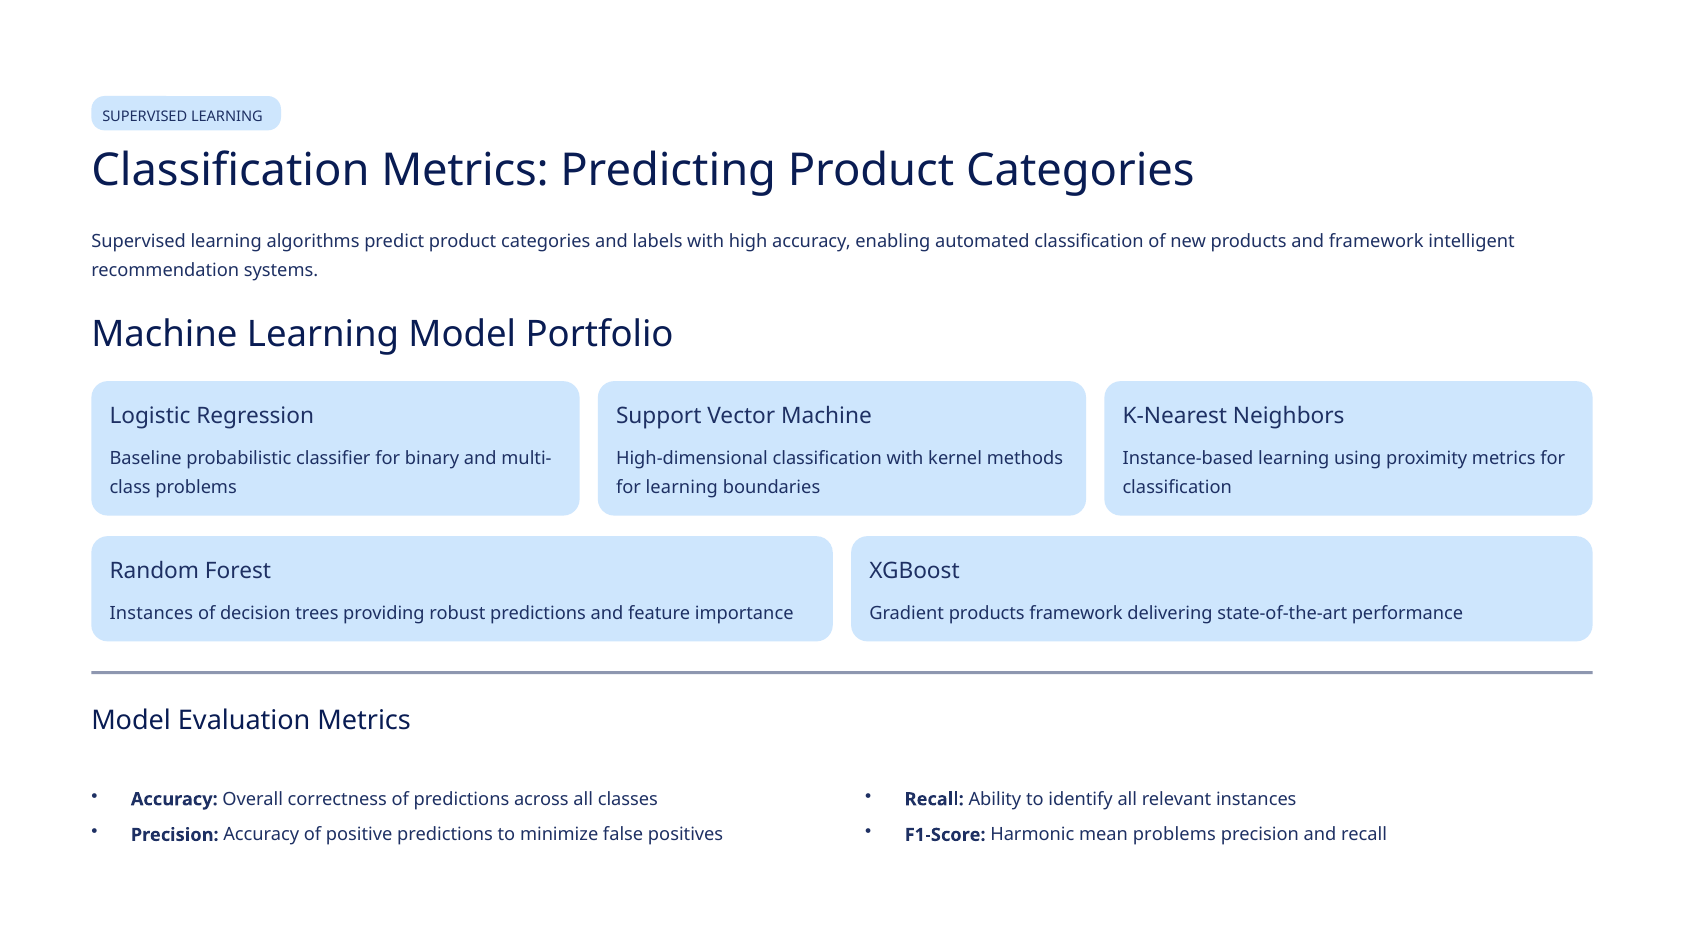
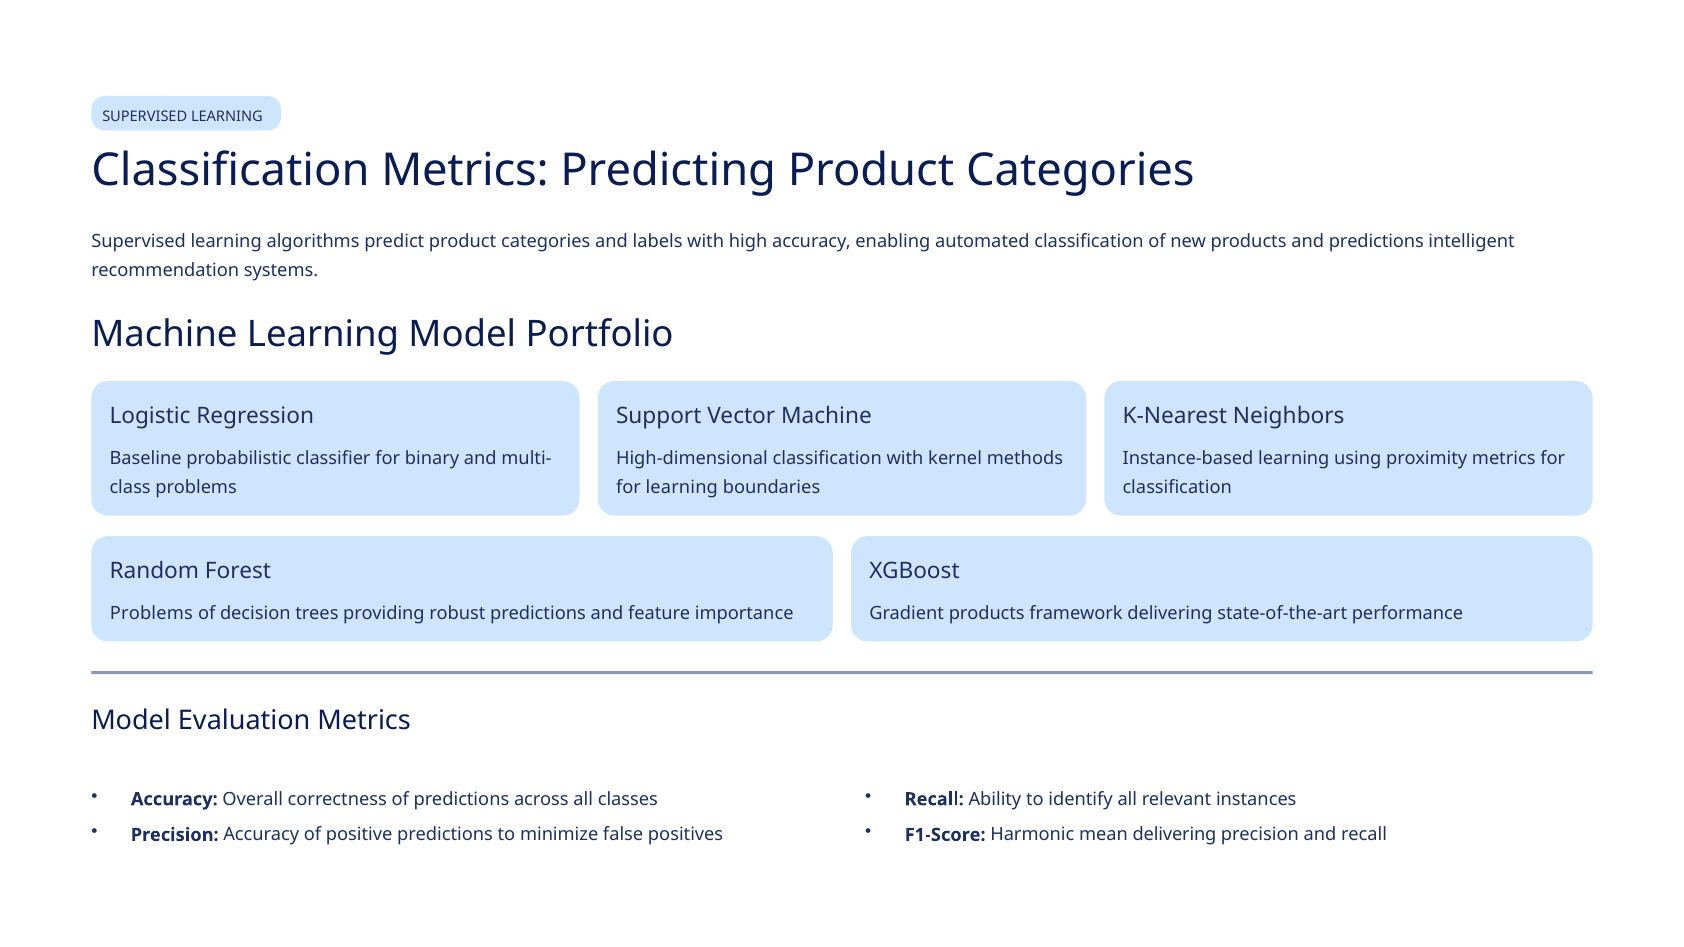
and framework: framework -> predictions
Instances at (151, 614): Instances -> Problems
mean problems: problems -> delivering
